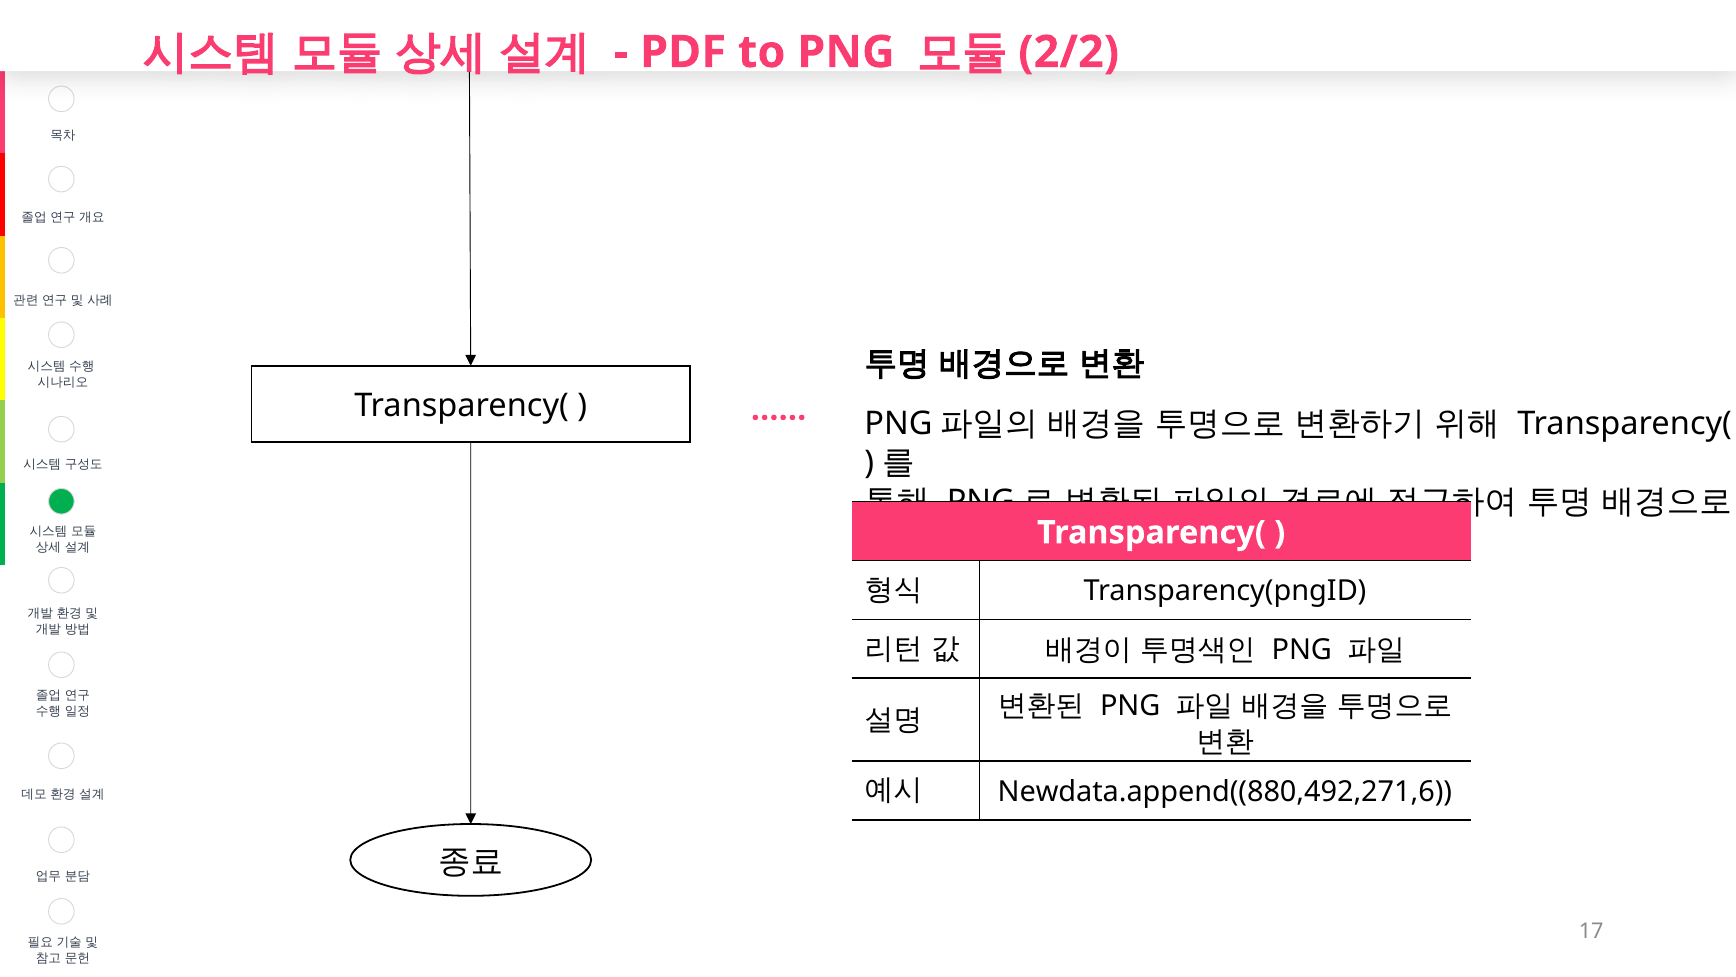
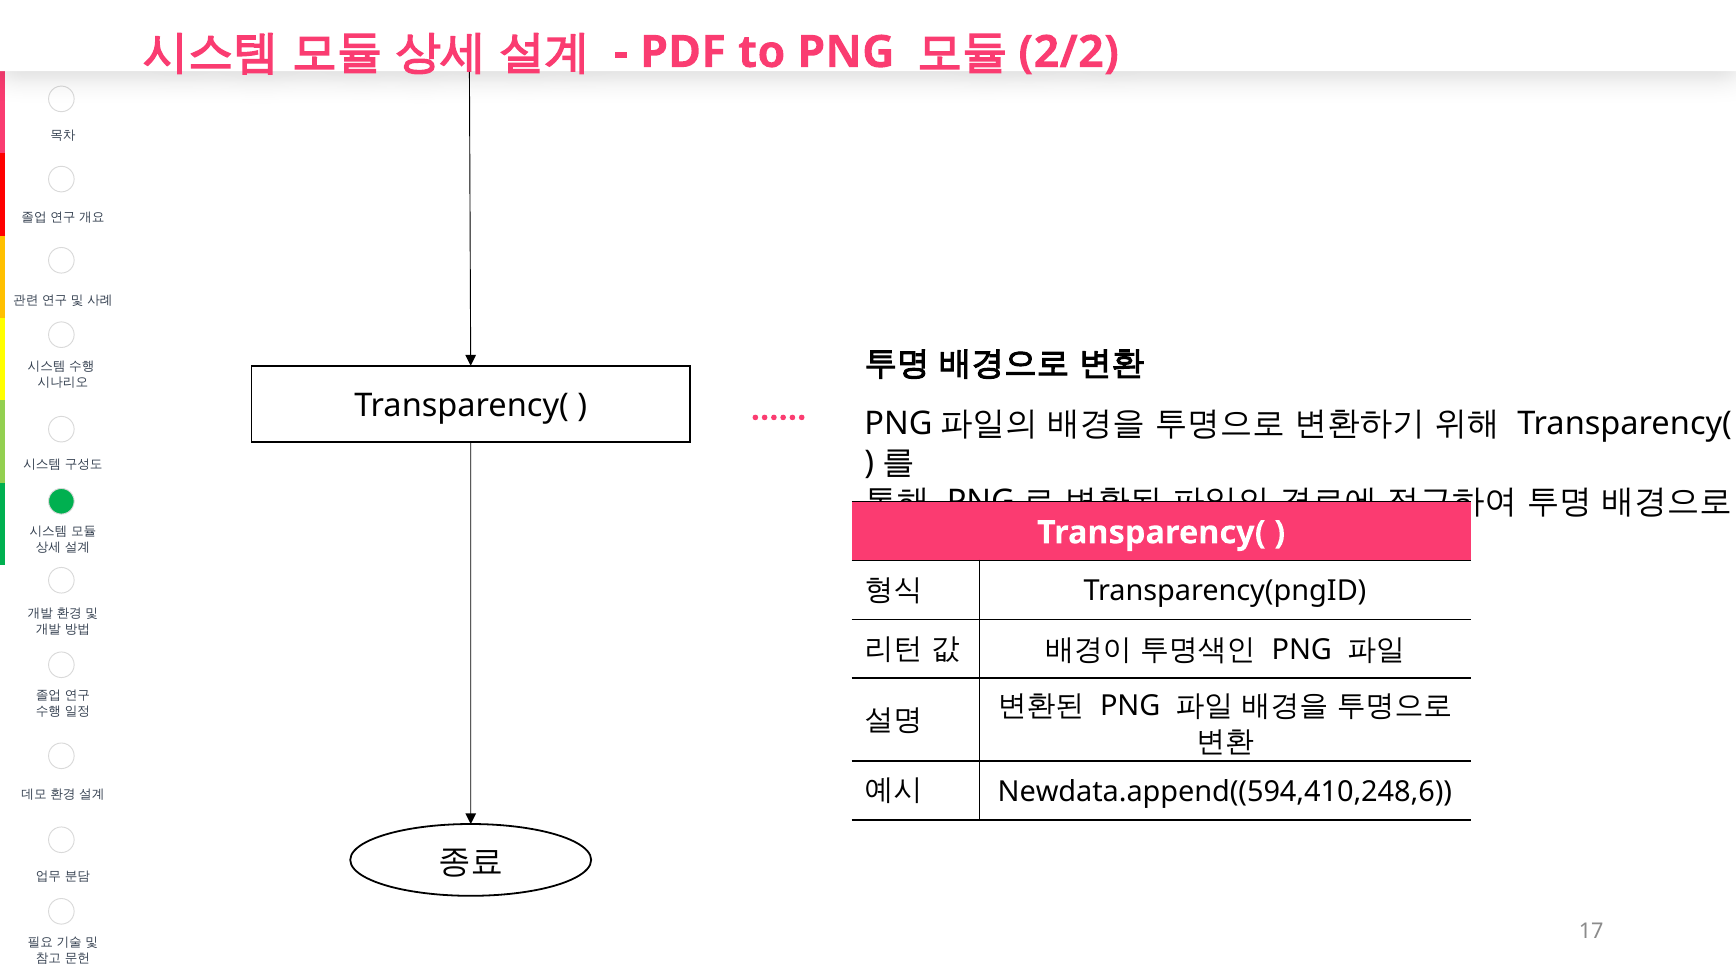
Newdata.append((880,492,271,6: Newdata.append((880,492,271,6 -> Newdata.append((594,410,248,6
